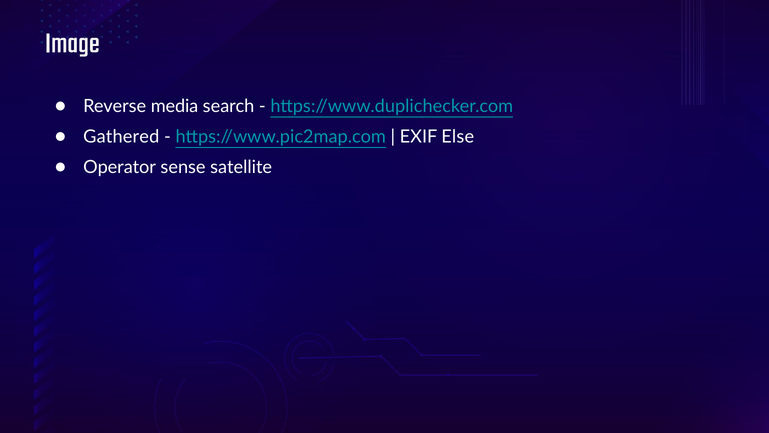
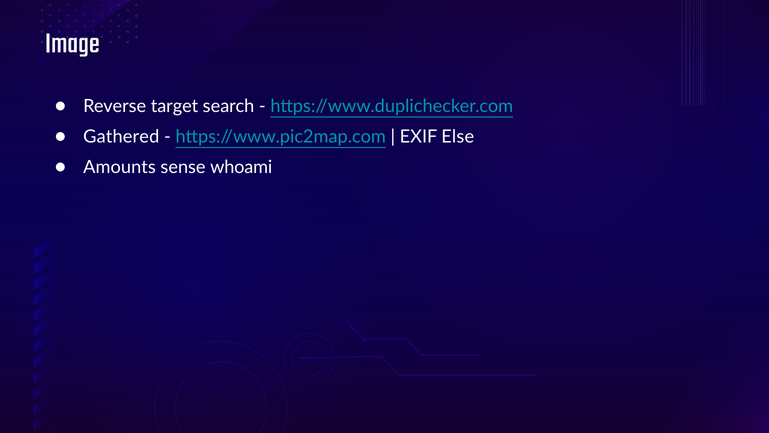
media: media -> target
Operator: Operator -> Amounts
satellite: satellite -> whoami
